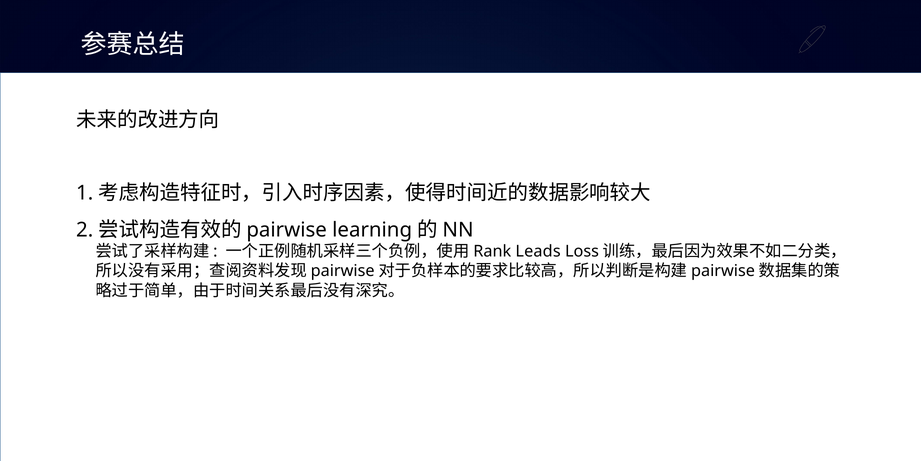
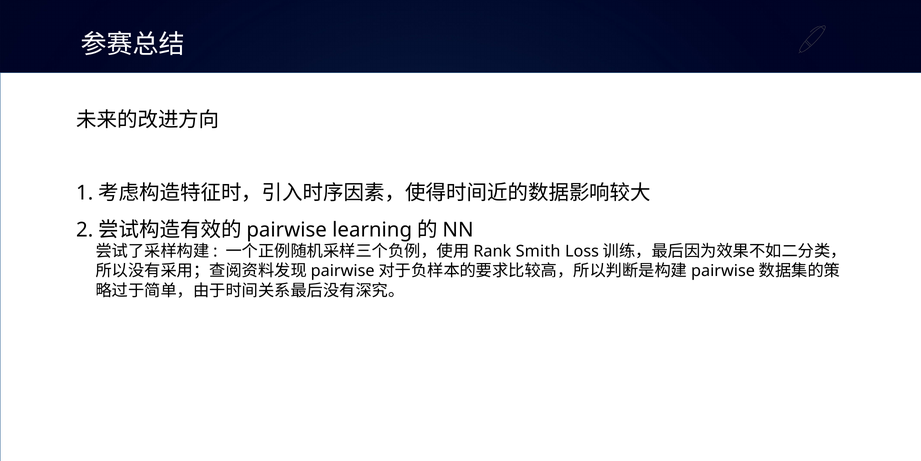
Leads: Leads -> Smith
